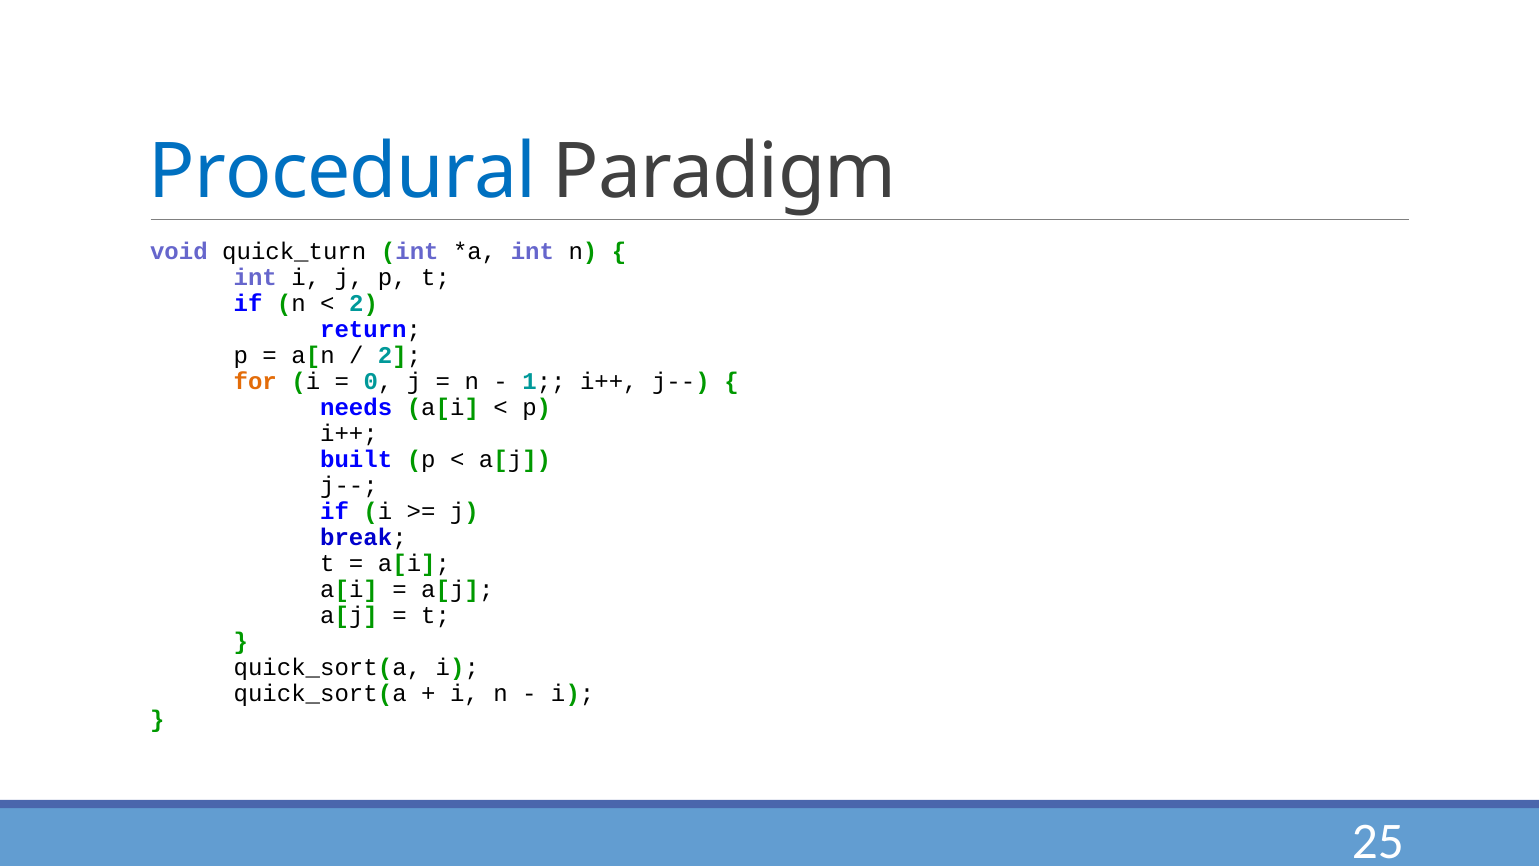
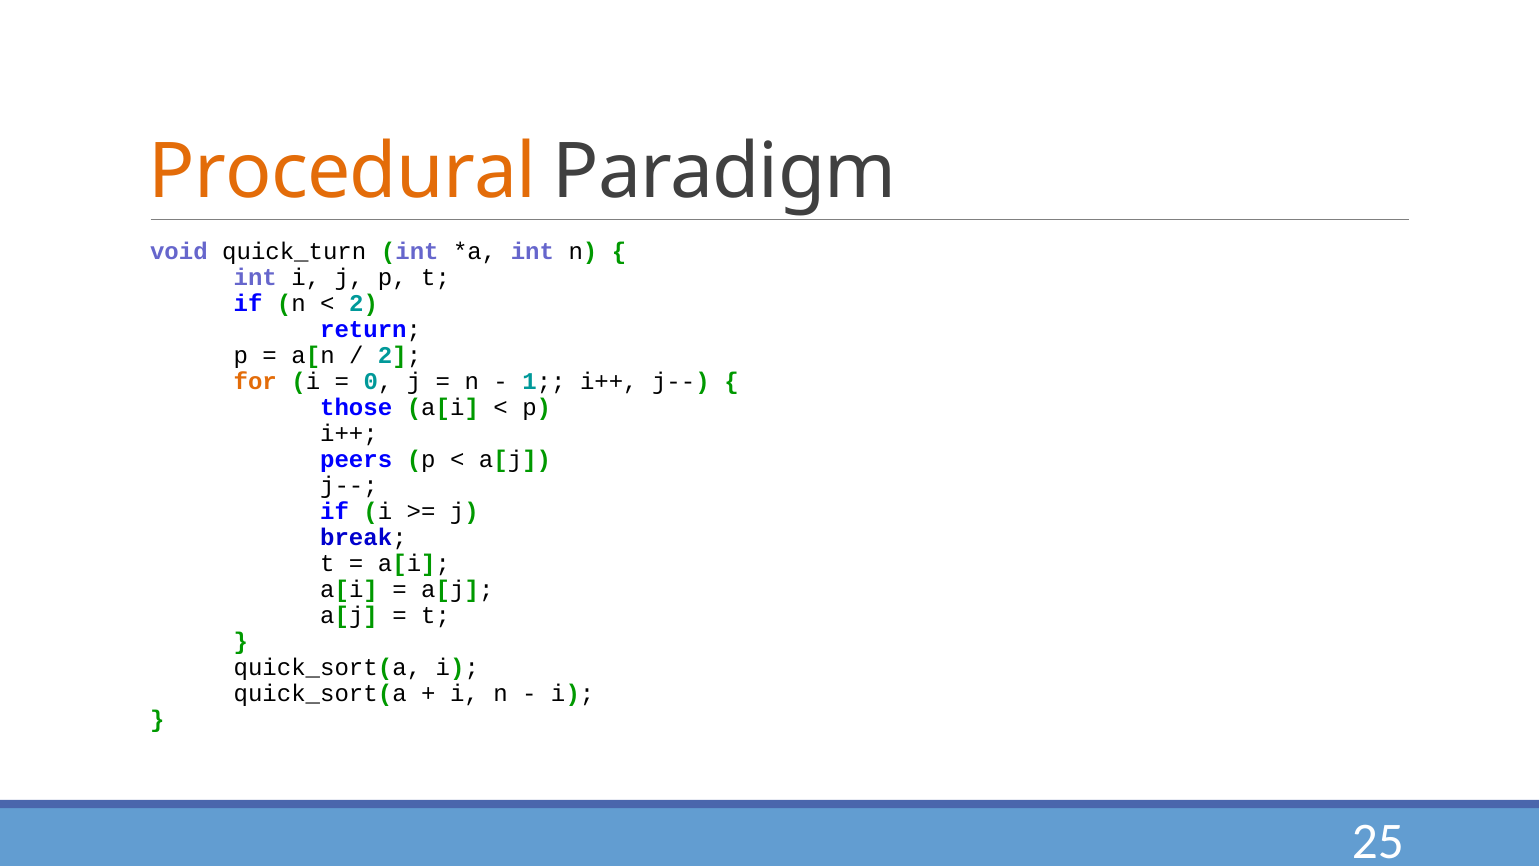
Procedural colour: blue -> orange
needs: needs -> those
built: built -> peers
